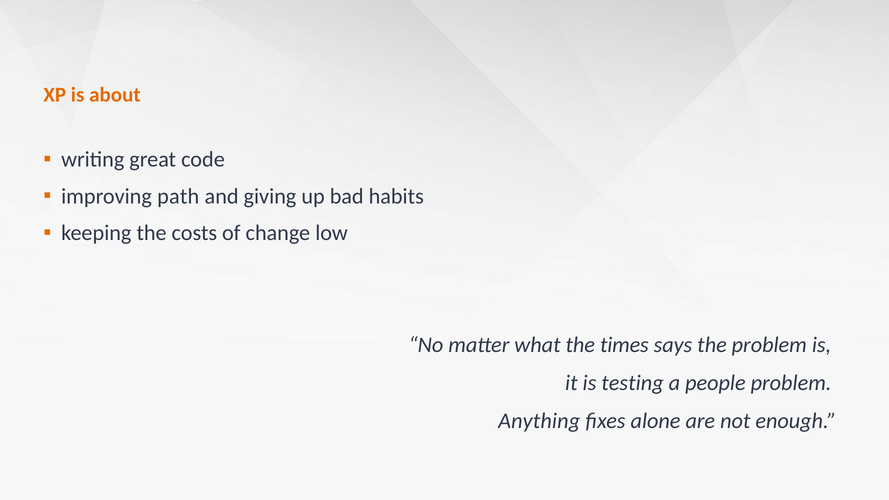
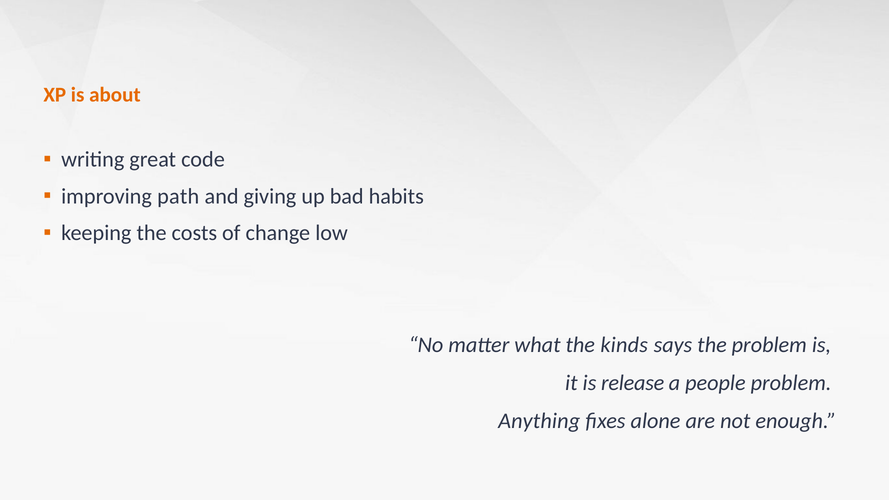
times: times -> kinds
testing: testing -> release
